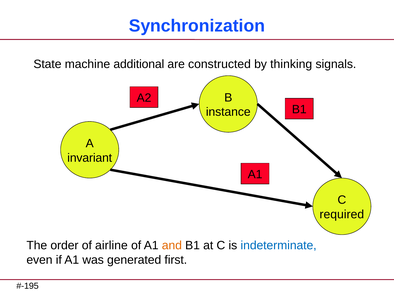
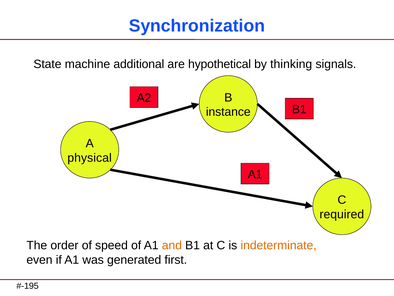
constructed: constructed -> hypothetical
invariant: invariant -> physical
airline: airline -> speed
indeterminate colour: blue -> orange
